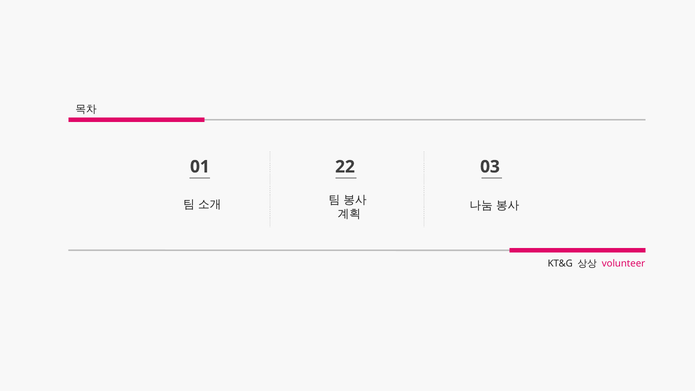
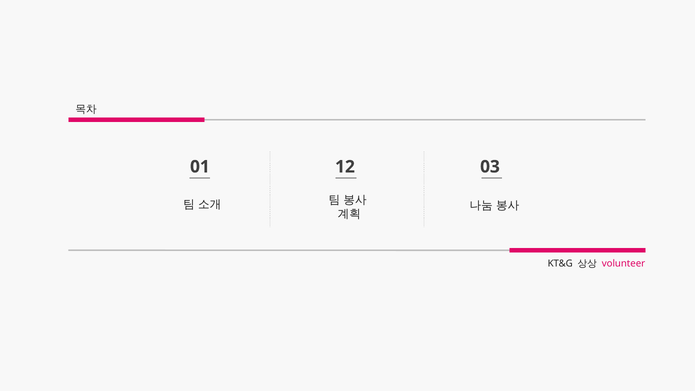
22: 22 -> 12
